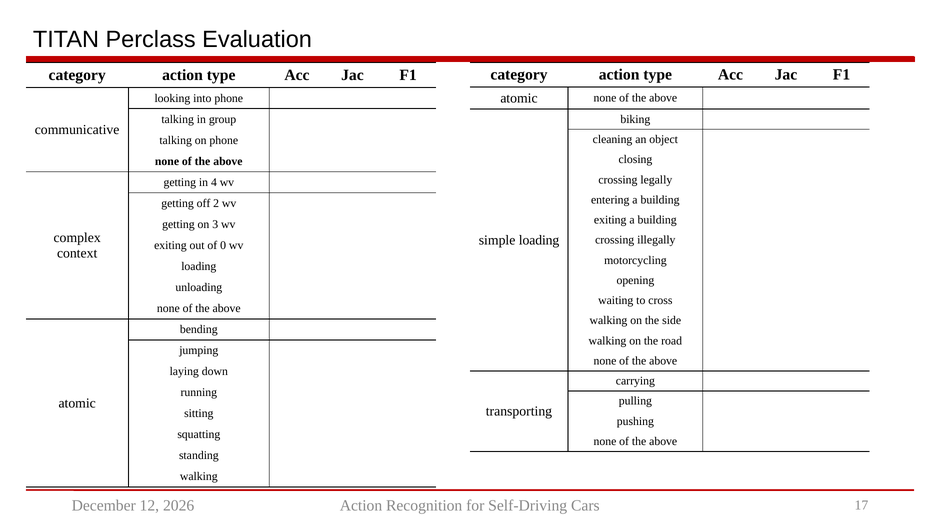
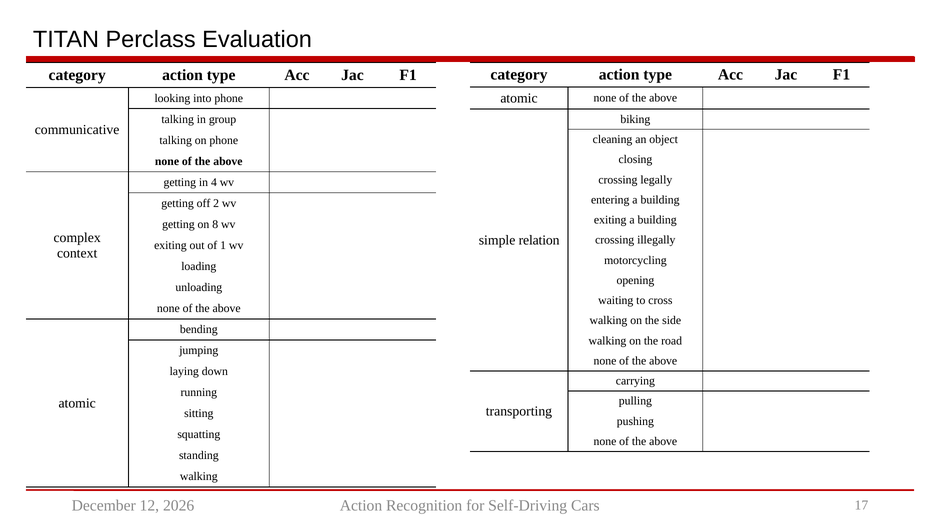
3: 3 -> 8
simple loading: loading -> relation
0: 0 -> 1
